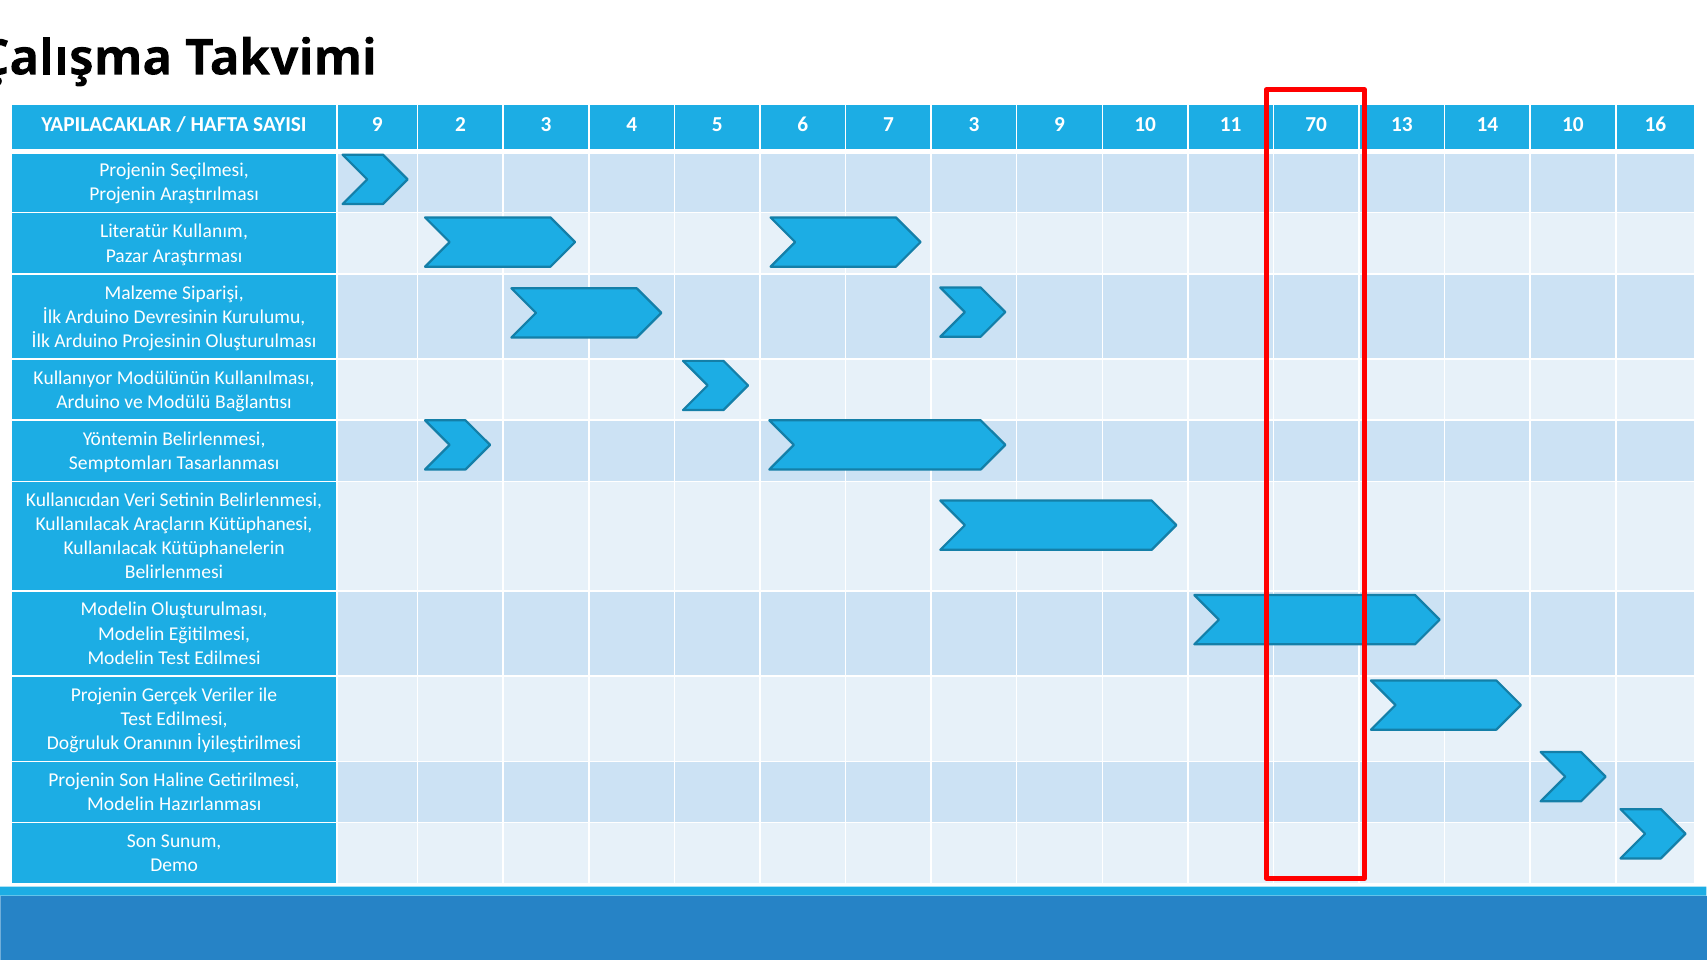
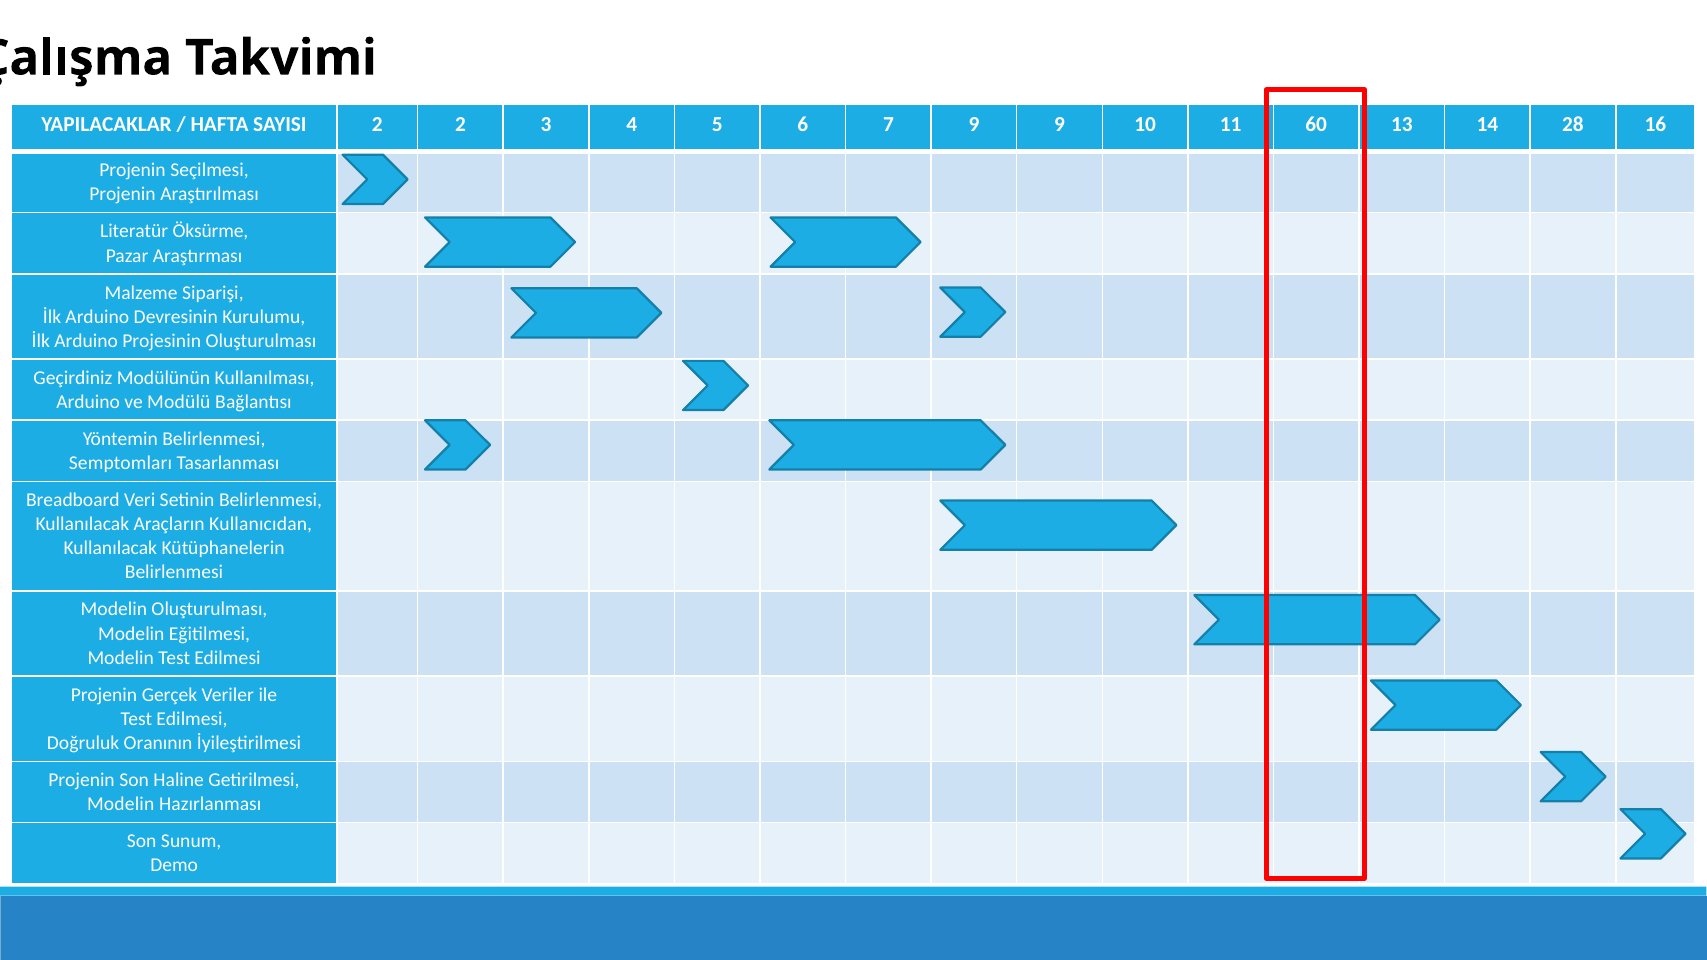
SAYISI 9: 9 -> 2
7 3: 3 -> 9
70: 70 -> 60
14 10: 10 -> 28
Kullanım: Kullanım -> Öksürme
Kullanıyor: Kullanıyor -> Geçirdiniz
Kullanıcıdan: Kullanıcıdan -> Breadboard
Kütüphanesi: Kütüphanesi -> Kullanıcıdan
